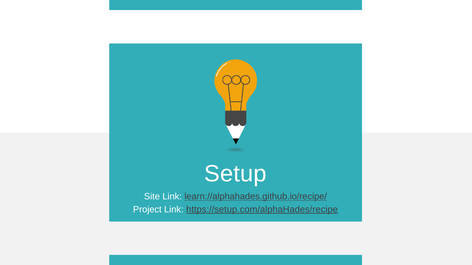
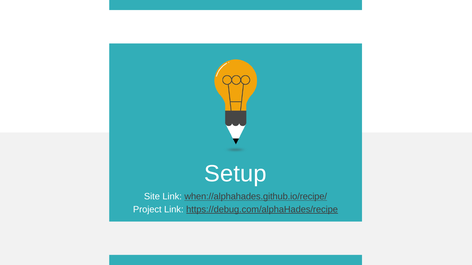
learn://alphahades.github.io/recipe/: learn://alphahades.github.io/recipe/ -> when://alphahades.github.io/recipe/
https://setup.com/alphaHades/recipe: https://setup.com/alphaHades/recipe -> https://debug.com/alphaHades/recipe
